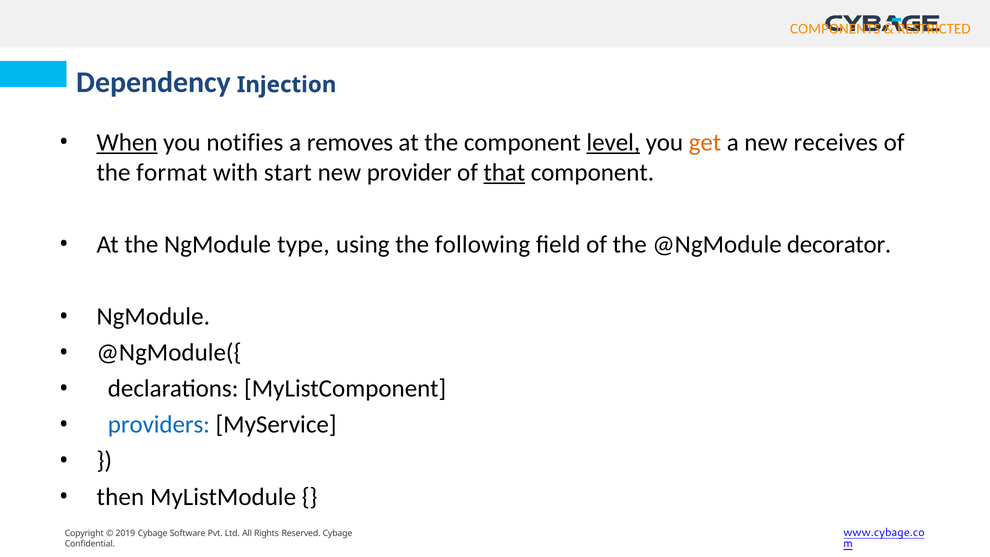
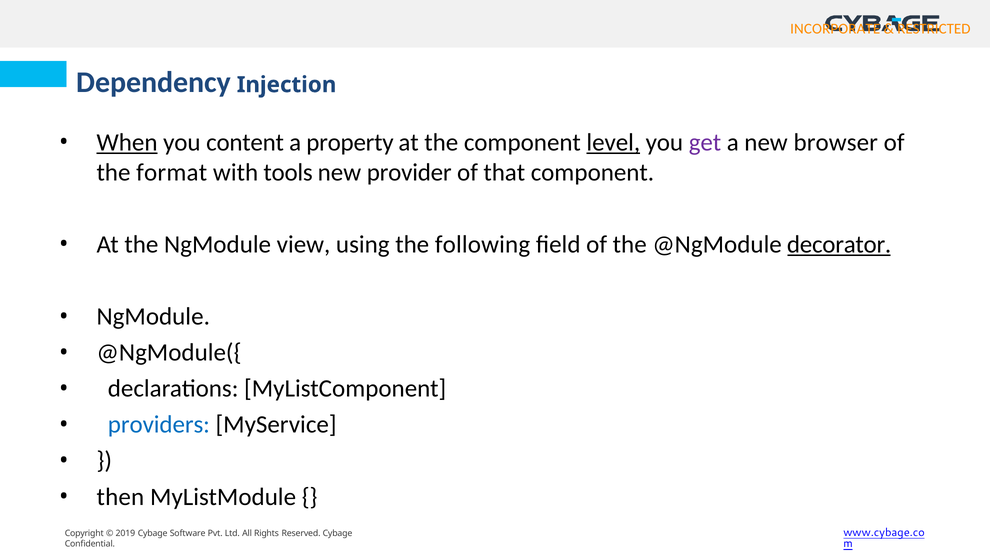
COMPONENTS: COMPONENTS -> INCORPORATE
notifies: notifies -> content
removes: removes -> property
get colour: orange -> purple
receives: receives -> browser
start: start -> tools
that underline: present -> none
type: type -> view
decorator underline: none -> present
